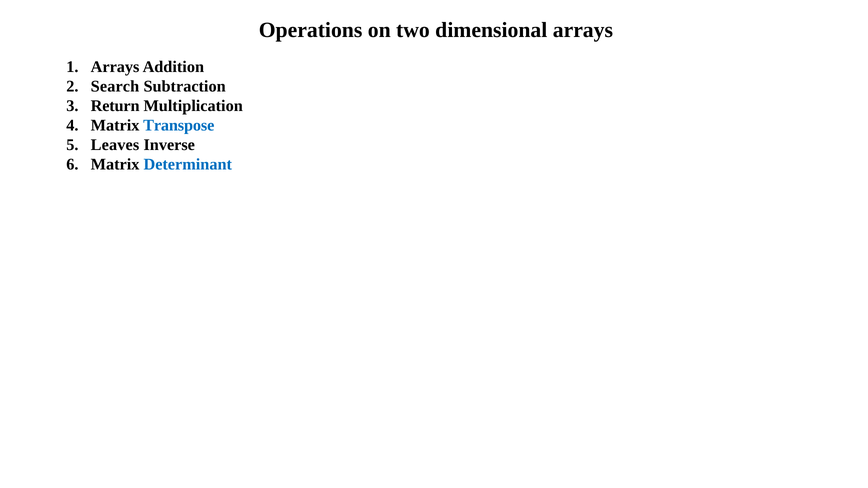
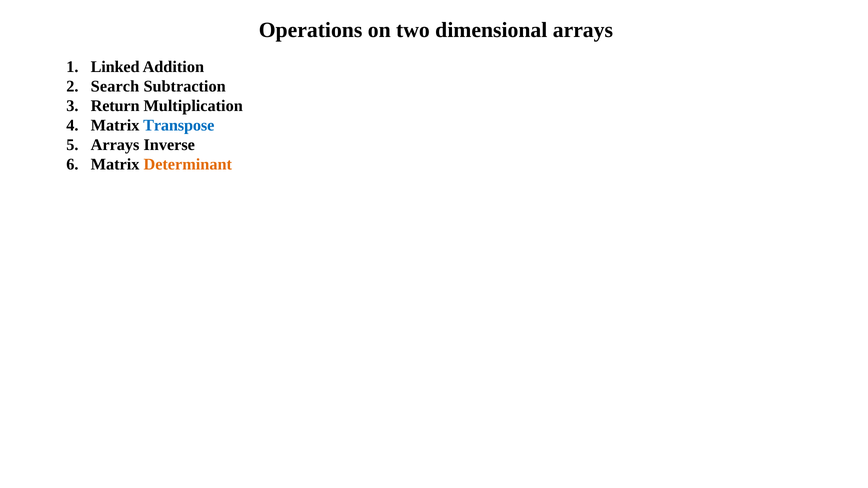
Arrays at (115, 67): Arrays -> Linked
Leaves at (115, 145): Leaves -> Arrays
Determinant colour: blue -> orange
